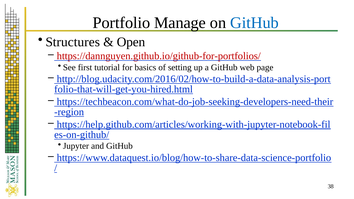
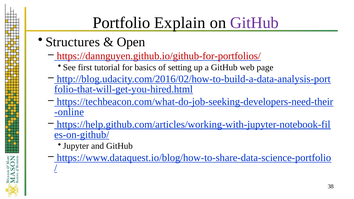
Manage: Manage -> Explain
GitHub at (254, 23) colour: blue -> purple
region: region -> online
